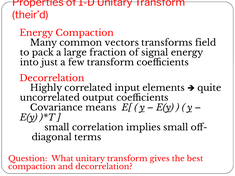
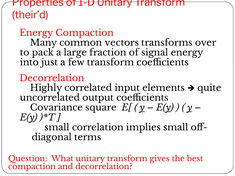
field: field -> over
means: means -> square
